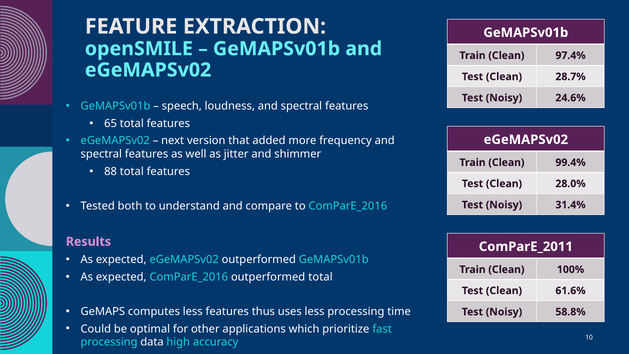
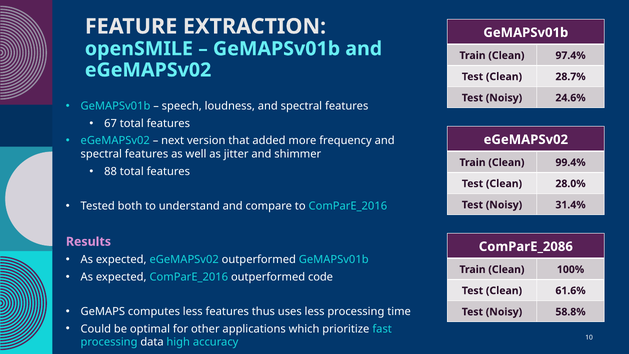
65: 65 -> 67
ComParE_2011: ComParE_2011 -> ComParE_2086
outperformed total: total -> code
